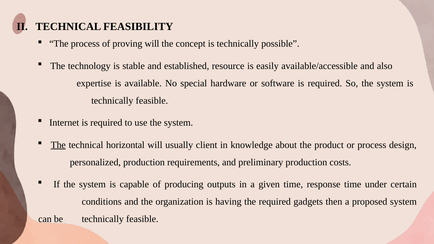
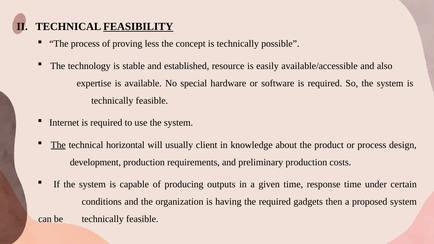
FEASIBILITY underline: none -> present
proving will: will -> less
personalized: personalized -> development
